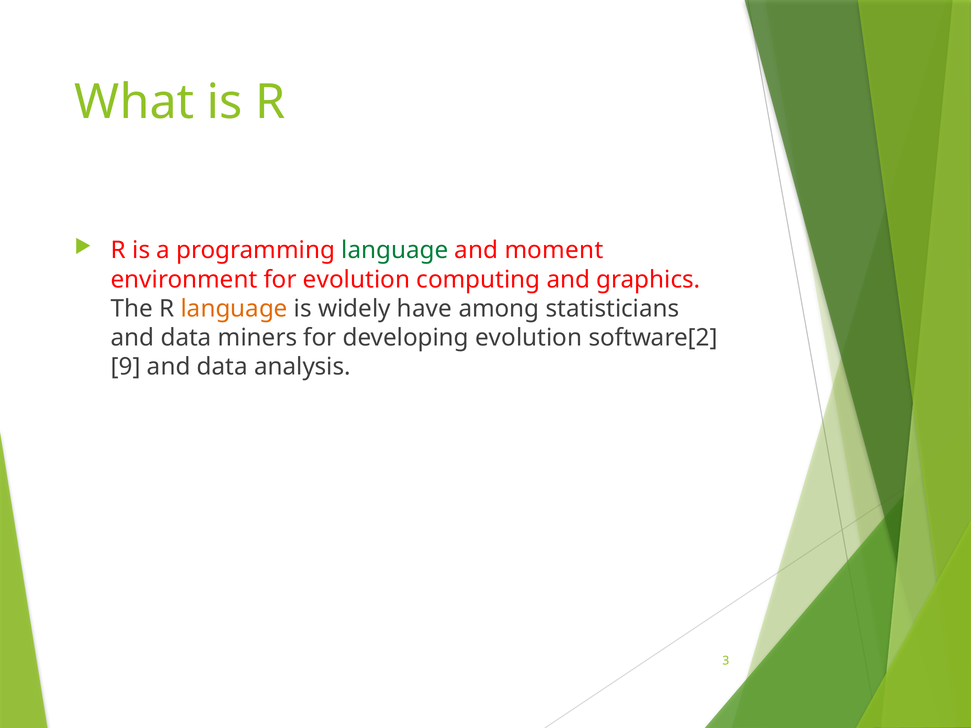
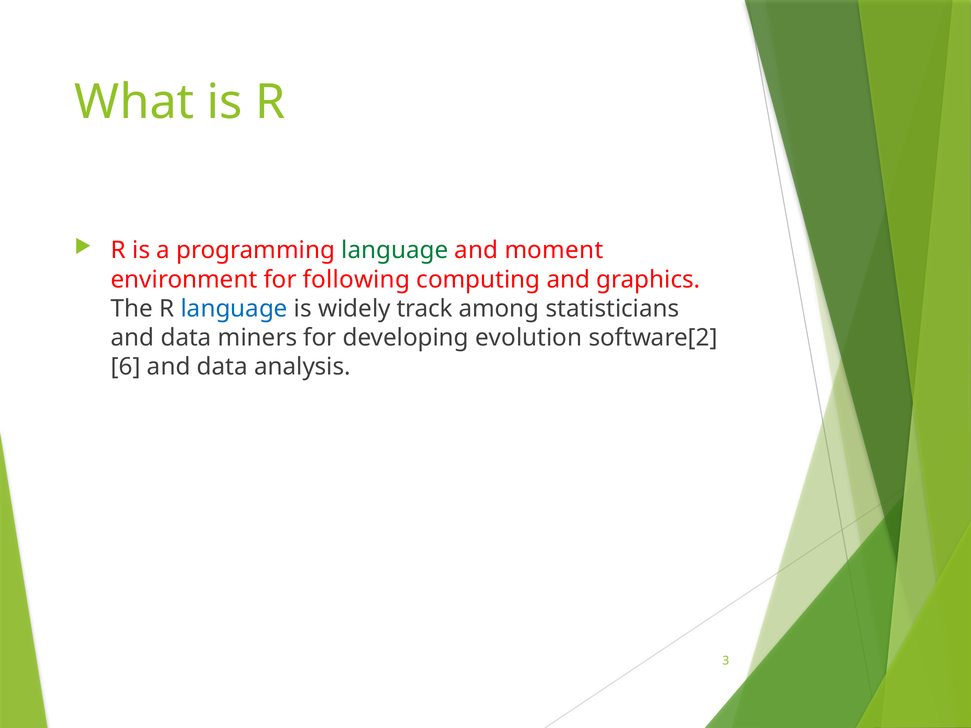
for evolution: evolution -> following
language at (234, 309) colour: orange -> blue
have: have -> track
9: 9 -> 6
